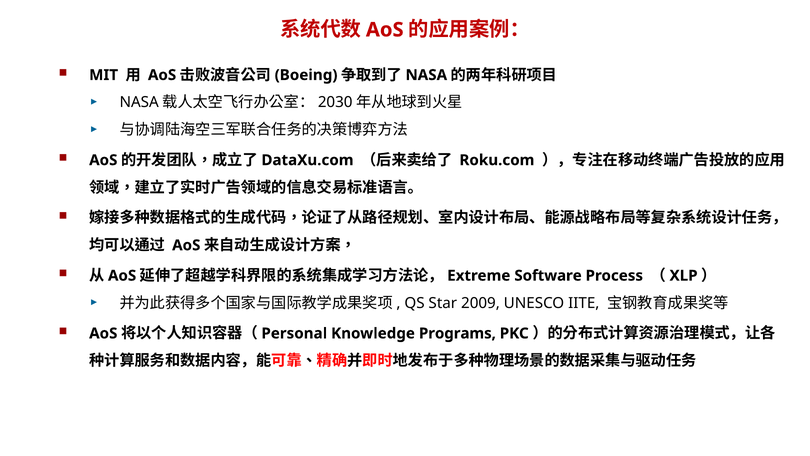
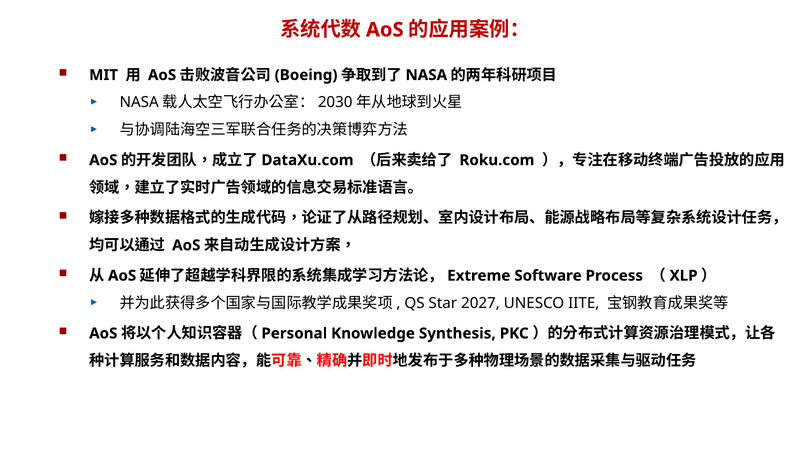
2009: 2009 -> 2027
Programs: Programs -> Synthesis
